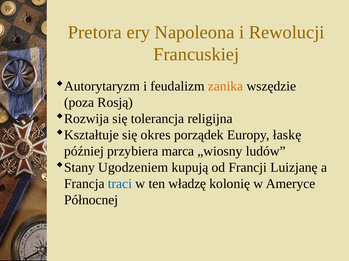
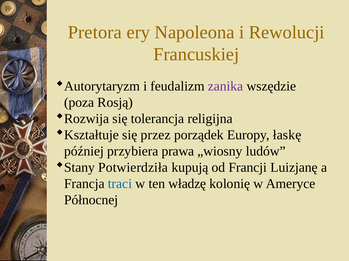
zanika colour: orange -> purple
okres: okres -> przez
marca: marca -> prawa
Ugodzeniem: Ugodzeniem -> Potwierdziła
